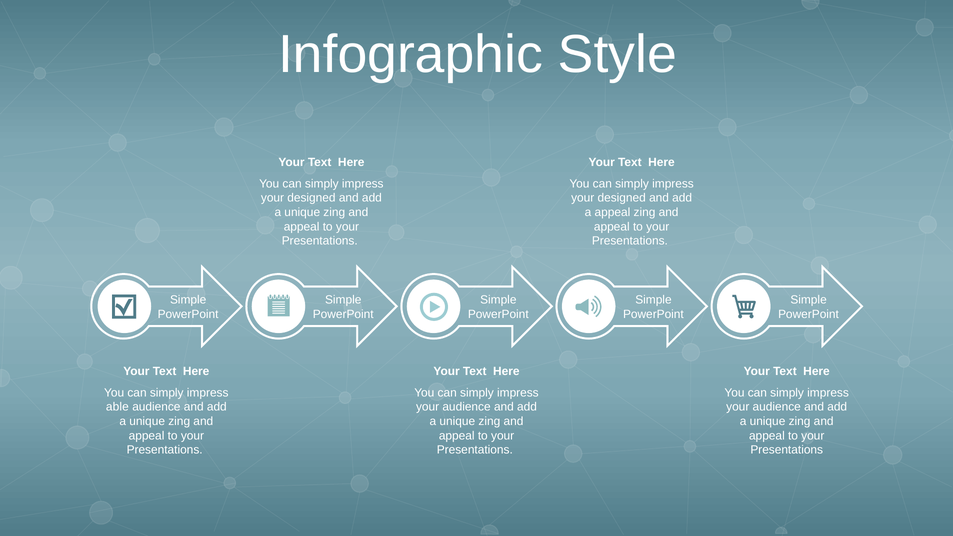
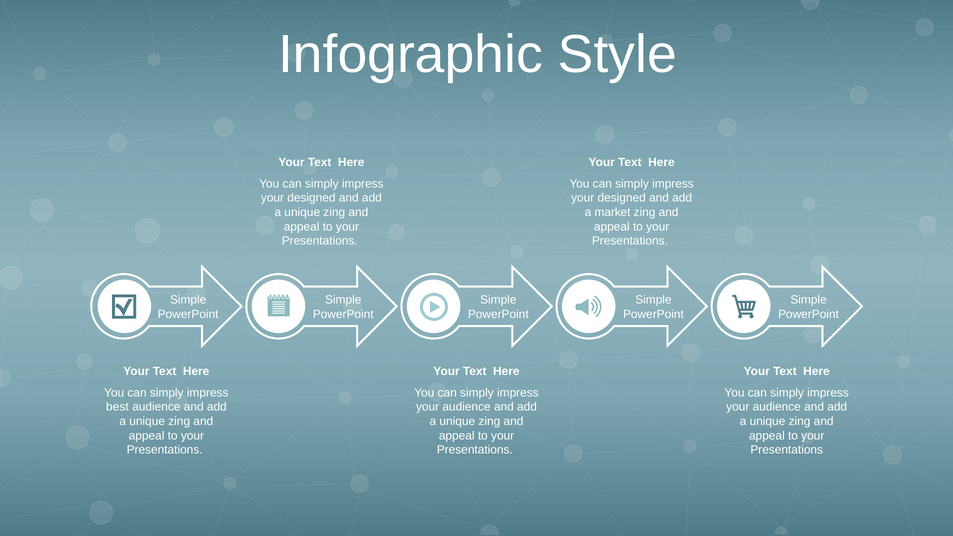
a appeal: appeal -> market
able: able -> best
